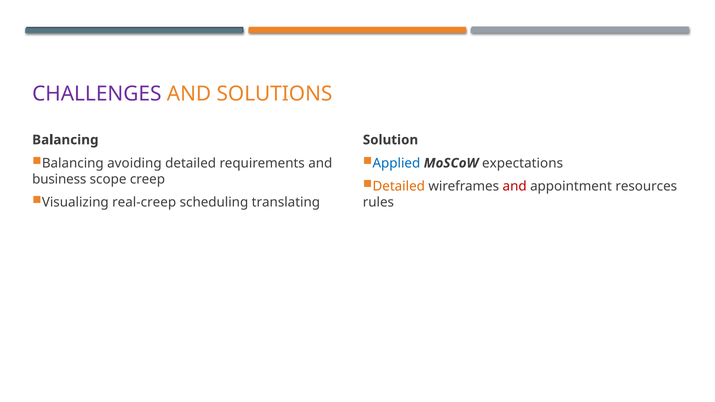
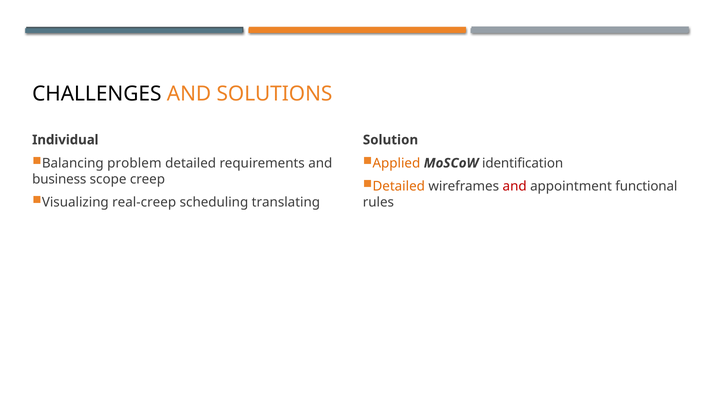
CHALLENGES colour: purple -> black
Balancing at (65, 140): Balancing -> Individual
avoiding: avoiding -> problem
Applied colour: blue -> orange
expectations: expectations -> identification
resources: resources -> functional
